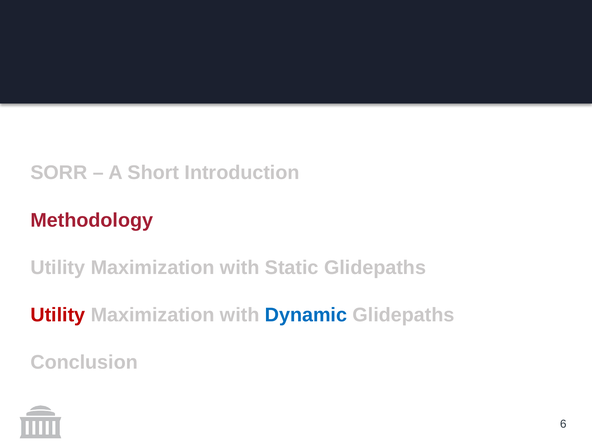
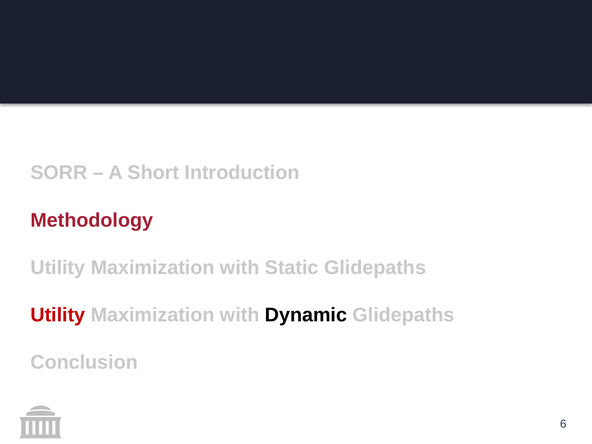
Dynamic colour: blue -> black
